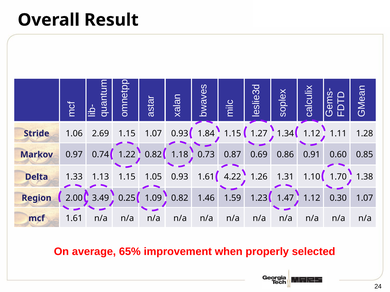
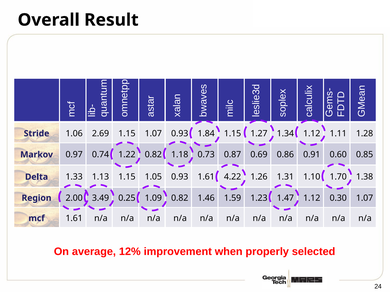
65%: 65% -> 12%
